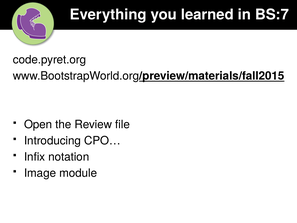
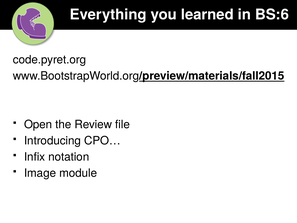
BS:7: BS:7 -> BS:6
